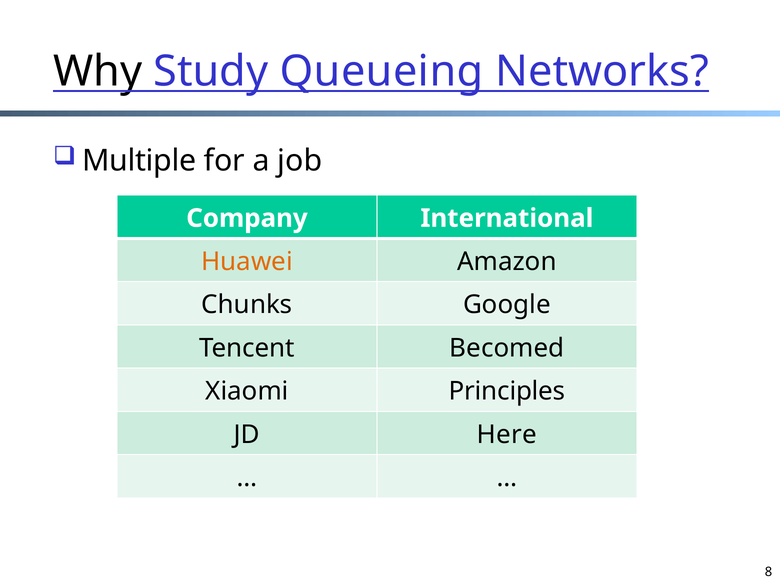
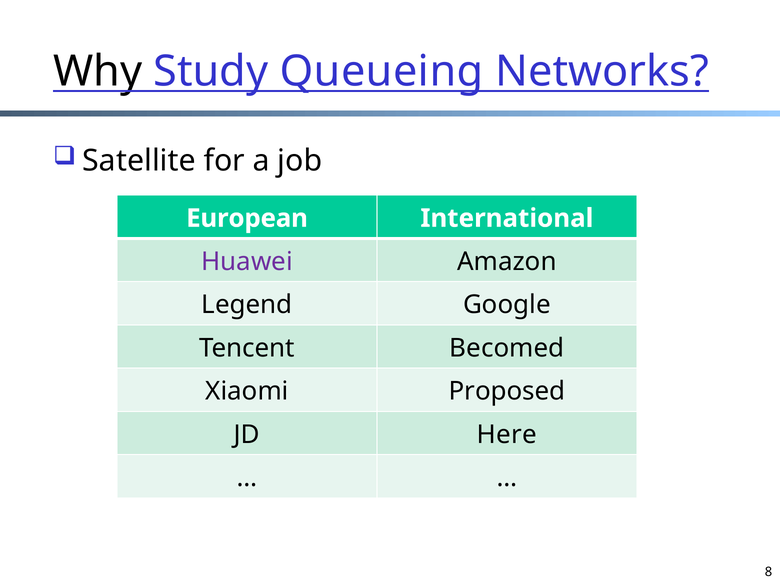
Multiple: Multiple -> Satellite
Company: Company -> European
Huawei colour: orange -> purple
Chunks: Chunks -> Legend
Principles: Principles -> Proposed
